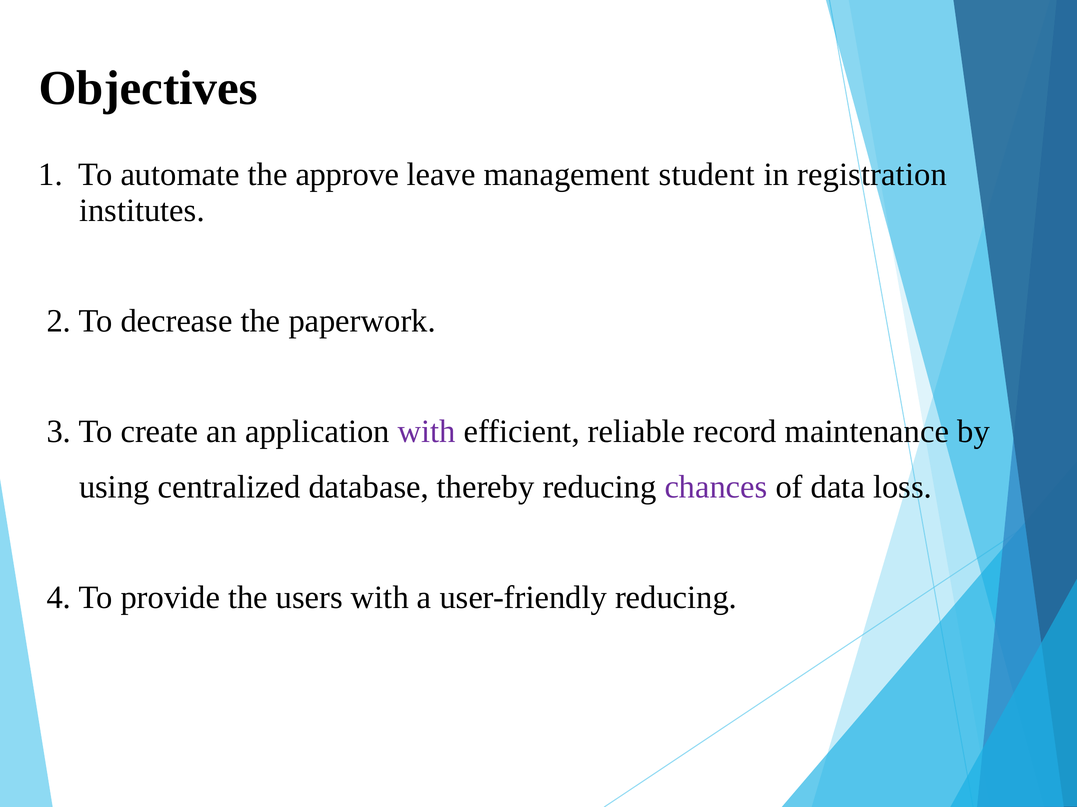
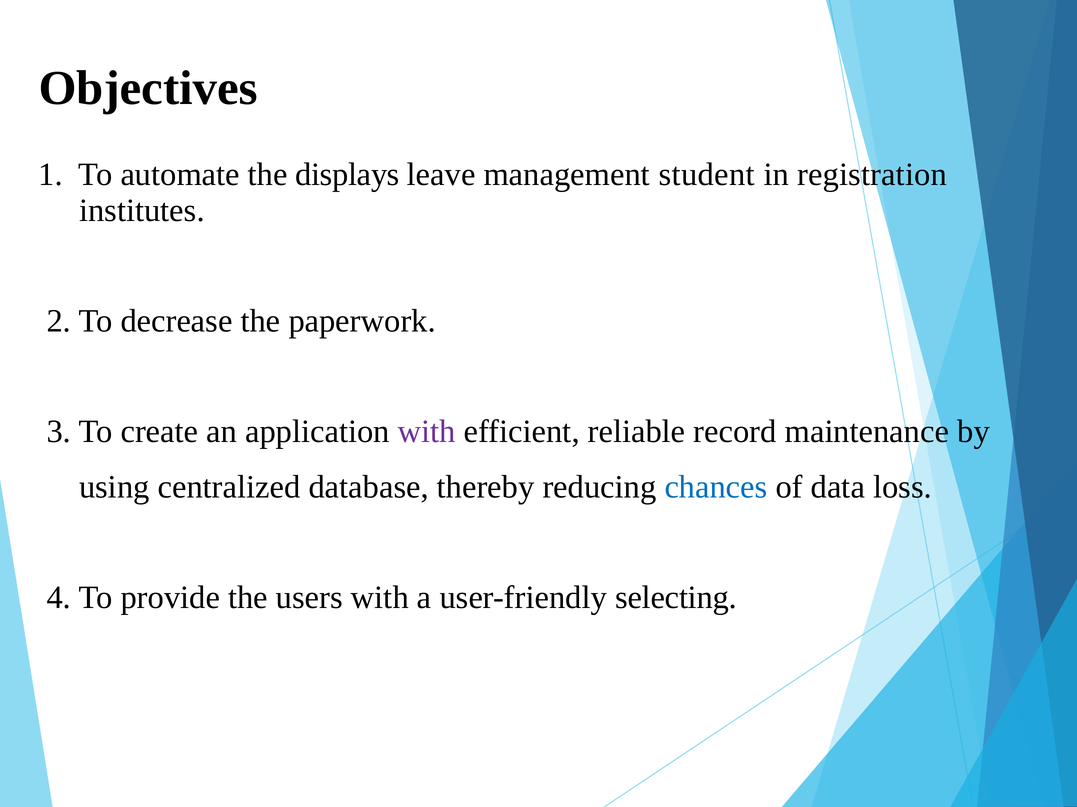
approve: approve -> displays
chances colour: purple -> blue
user-friendly reducing: reducing -> selecting
